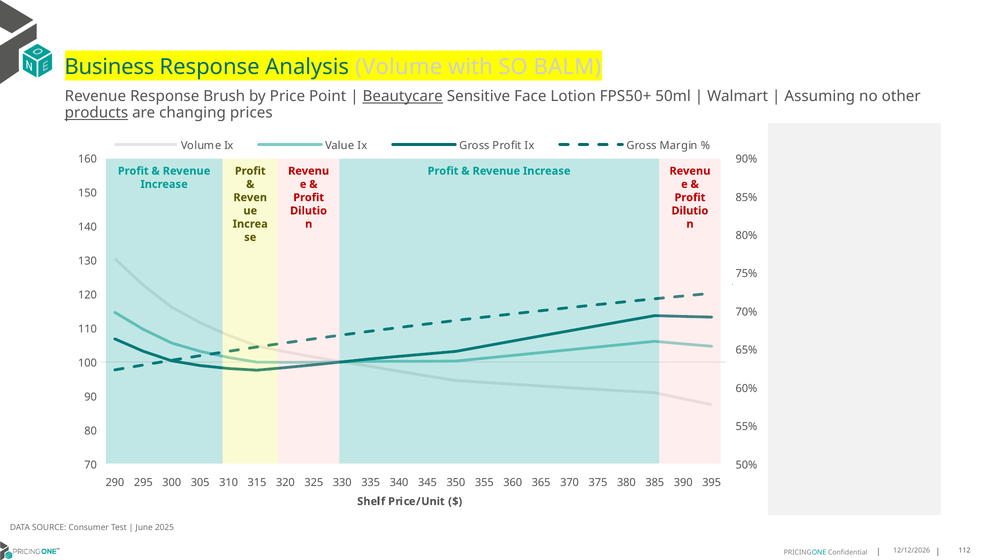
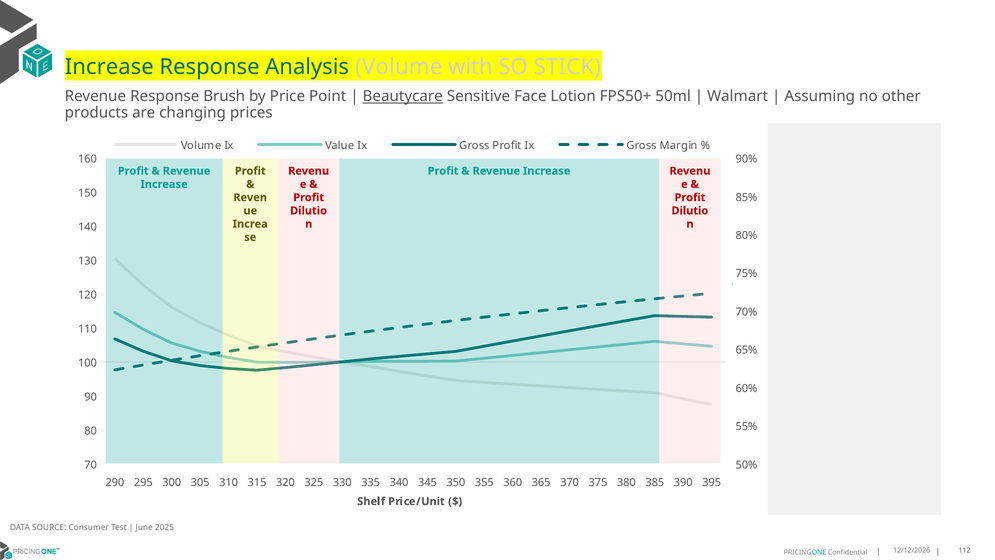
Business at (109, 67): Business -> Increase
BALM: BALM -> STICK
products underline: present -> none
